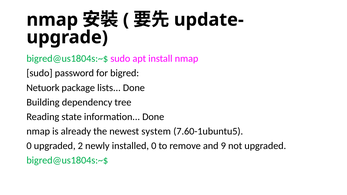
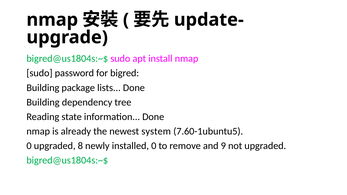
Netuork at (43, 88): Netuork -> Building
2: 2 -> 8
